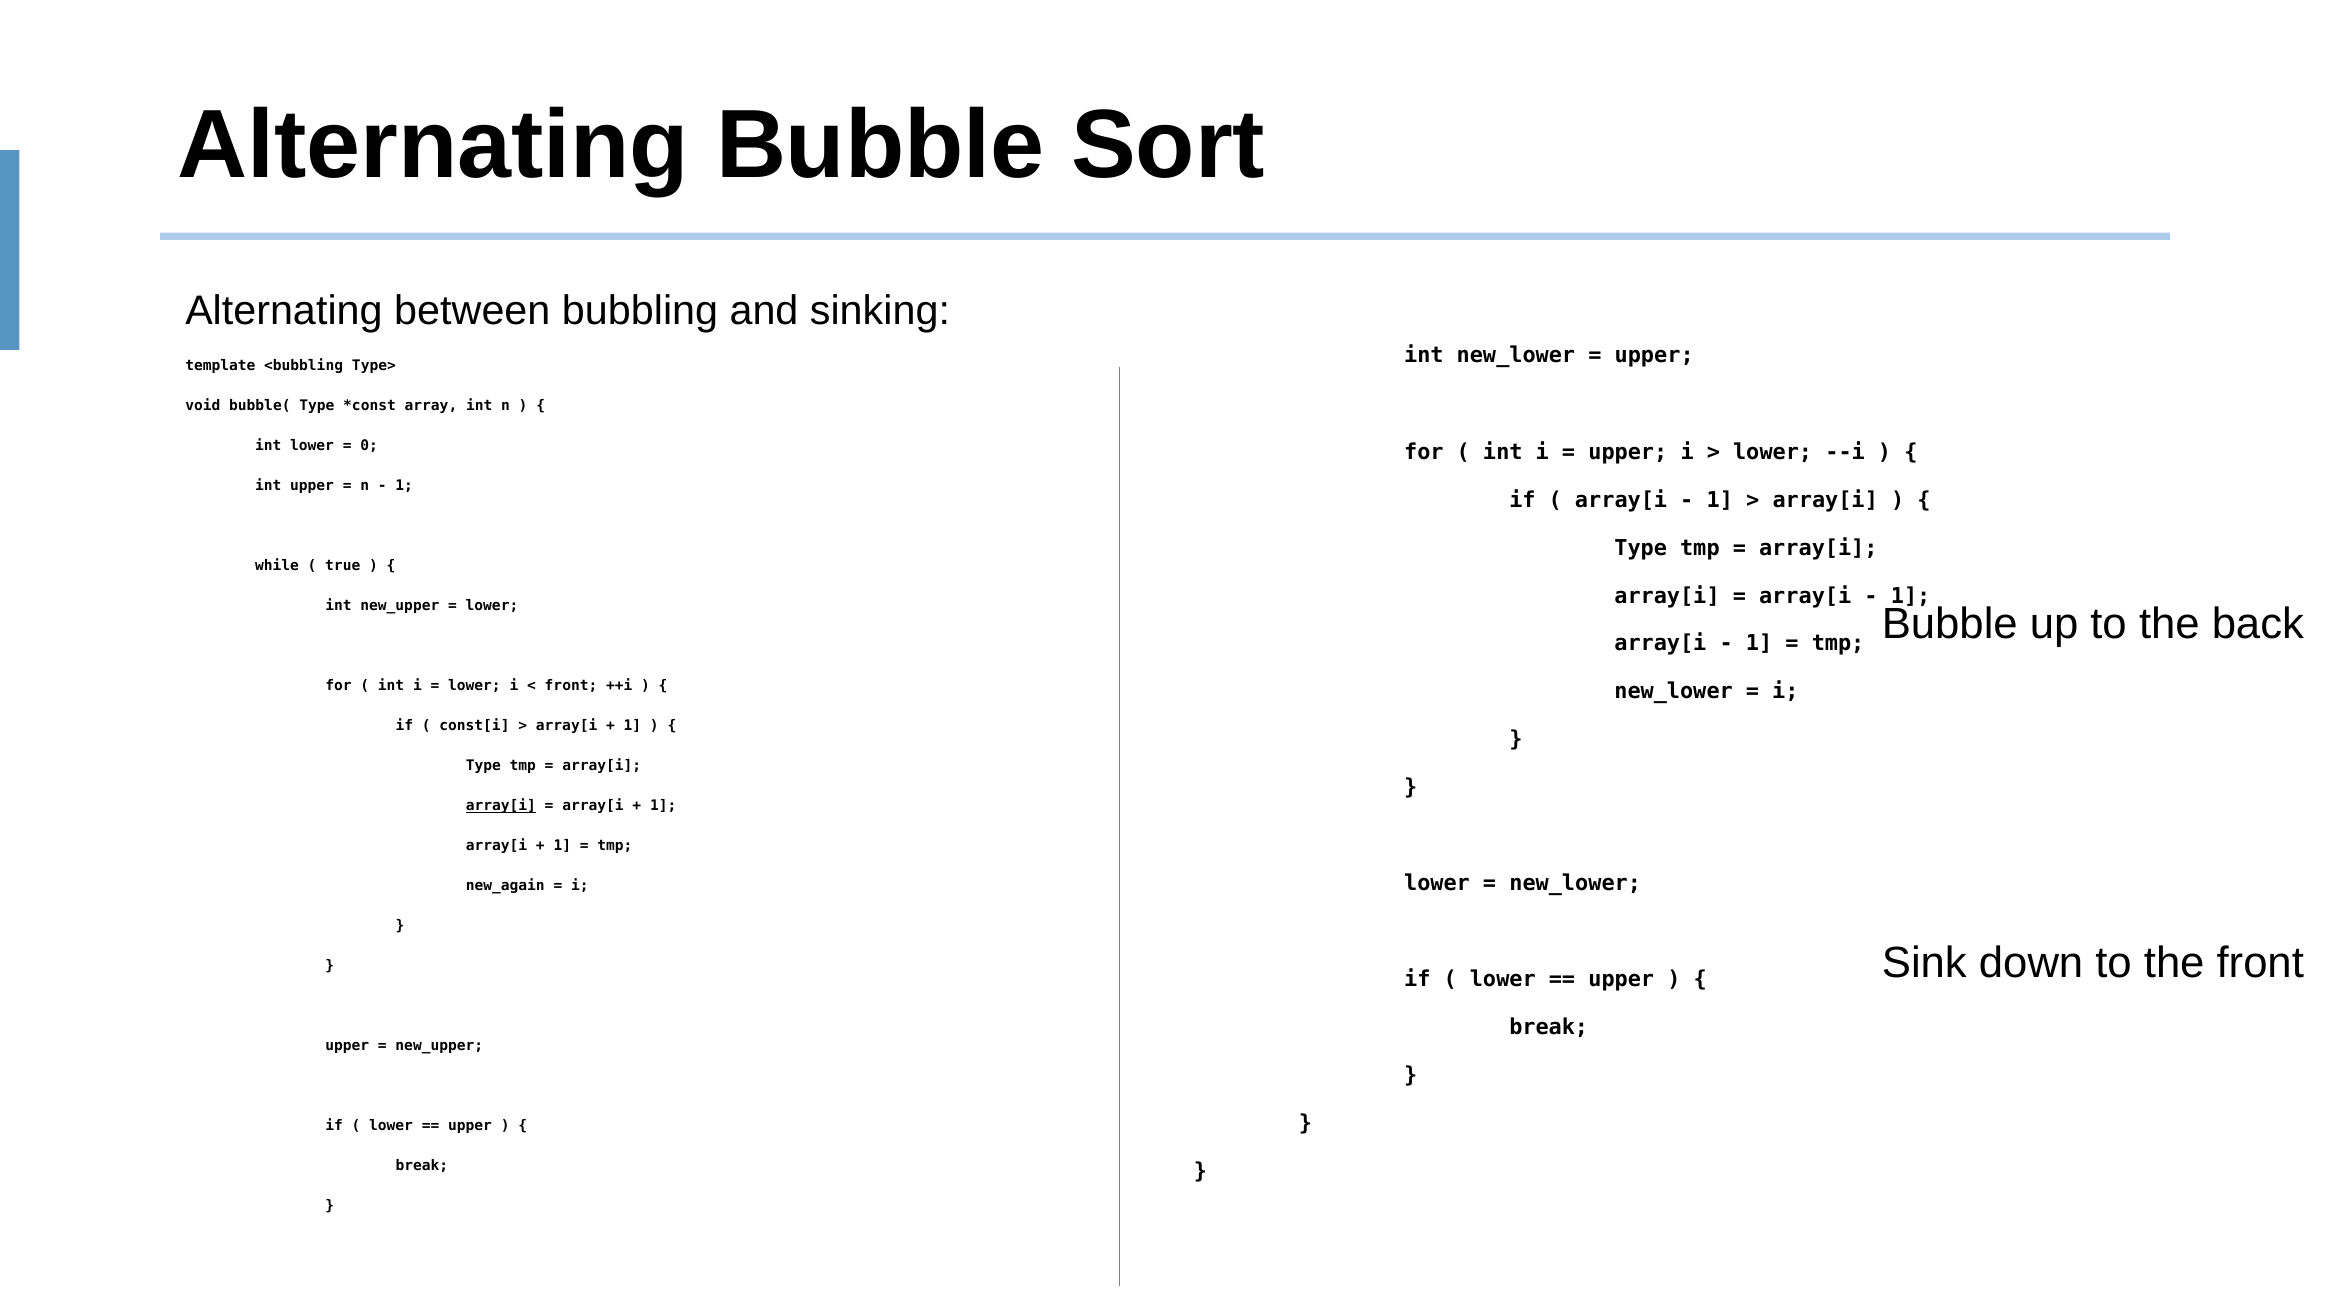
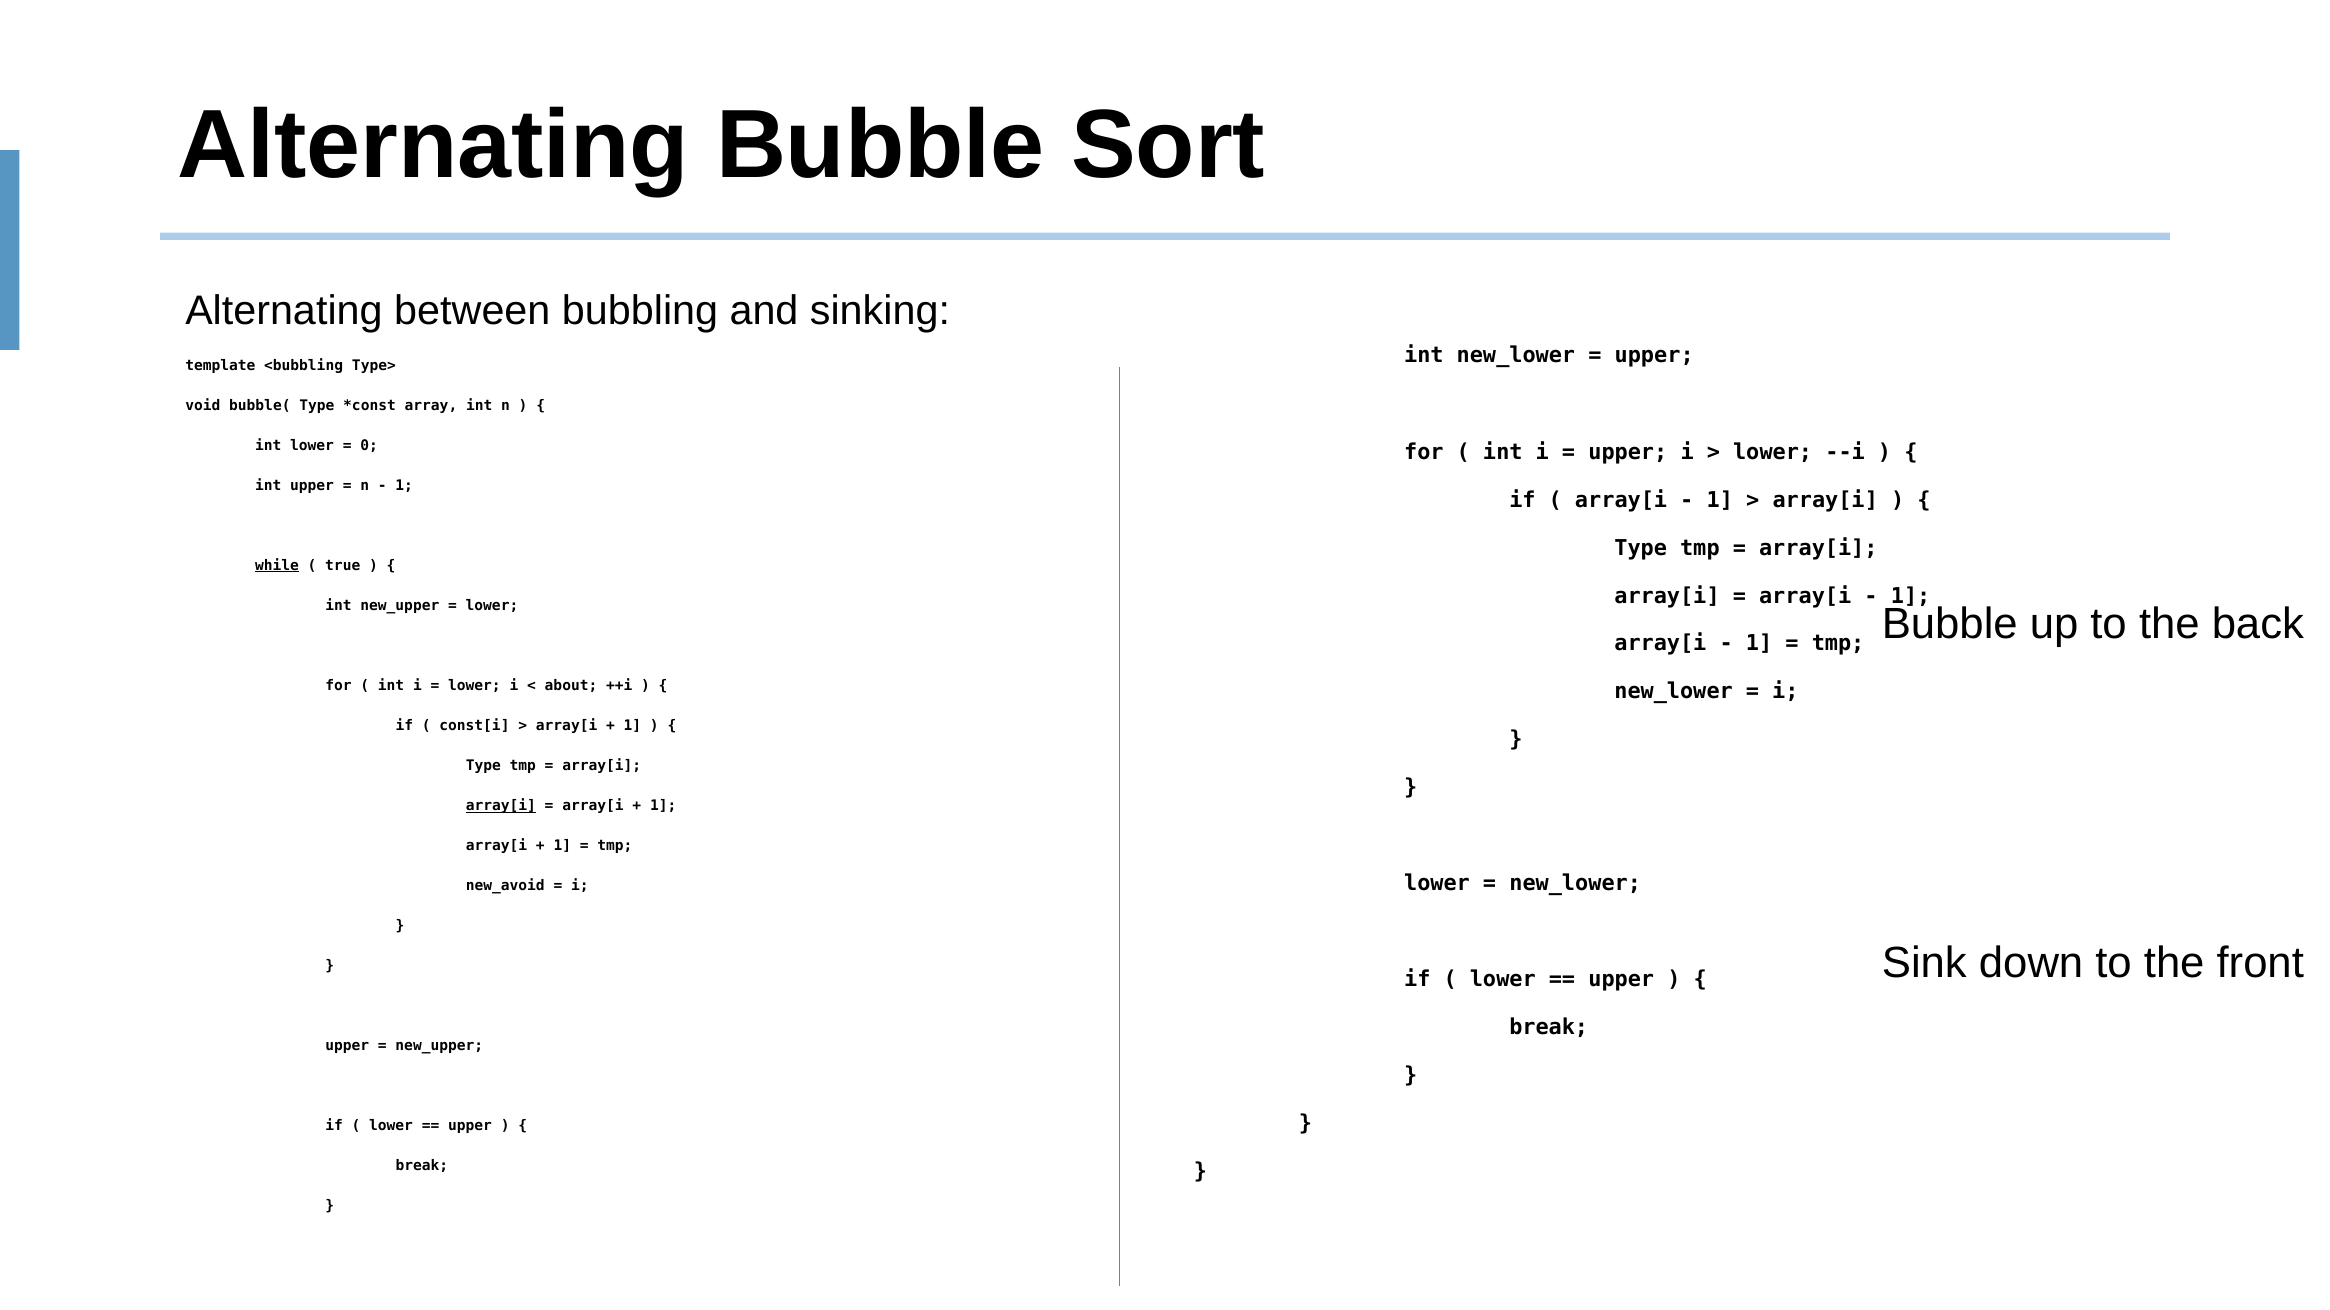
while underline: none -> present
front at (571, 686): front -> about
new_again: new_again -> new_avoid
